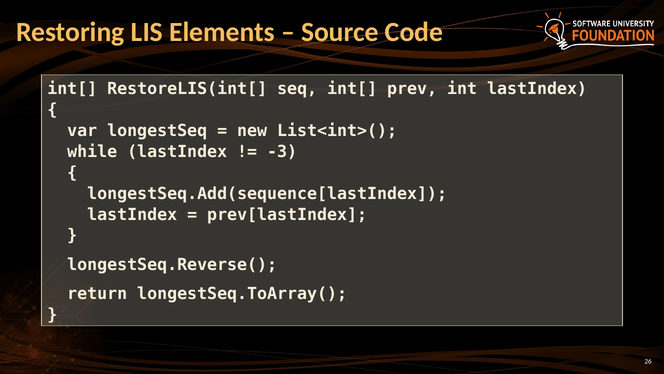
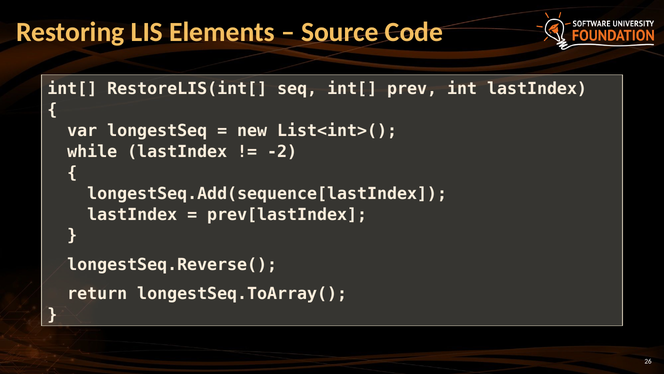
-3: -3 -> -2
